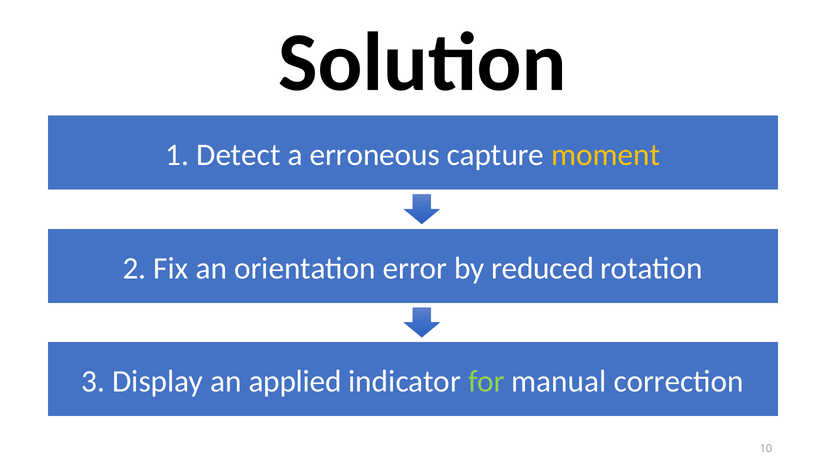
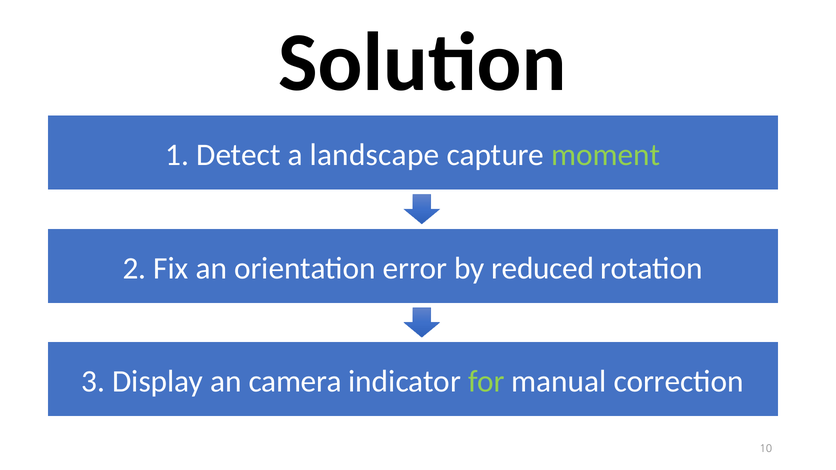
erroneous: erroneous -> landscape
moment colour: yellow -> light green
applied: applied -> camera
